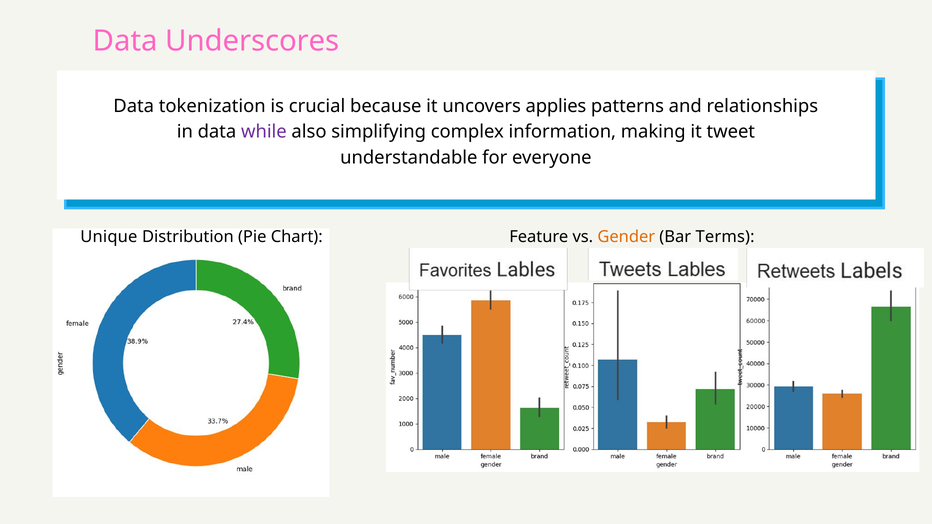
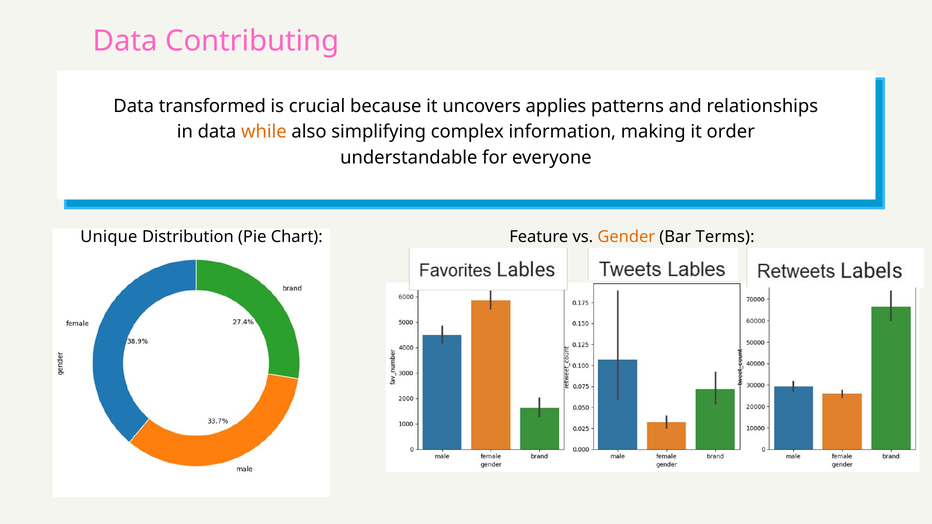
Underscores: Underscores -> Contributing
tokenization: tokenization -> transformed
while colour: purple -> orange
tweet: tweet -> order
